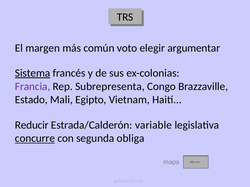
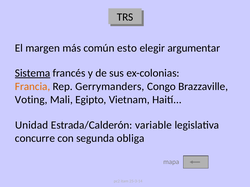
voto: voto -> esto
Francia colour: purple -> orange
Subrepresenta: Subrepresenta -> Gerrymanders
Estado: Estado -> Voting
Reducir: Reducir -> Unidad
concurre underline: present -> none
